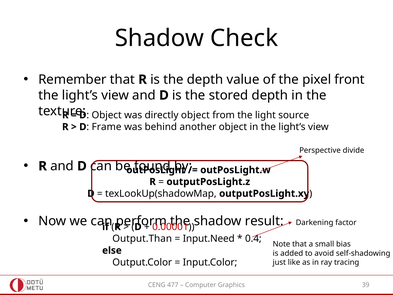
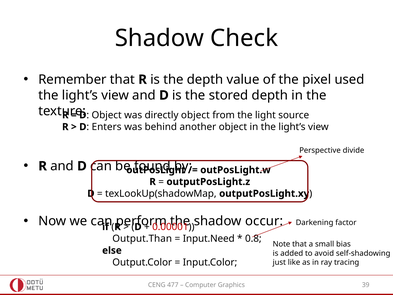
front: front -> used
Frame: Frame -> Enters
result: result -> occur
0.4: 0.4 -> 0.8
